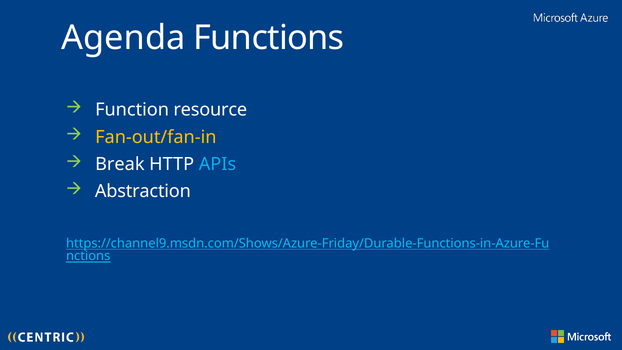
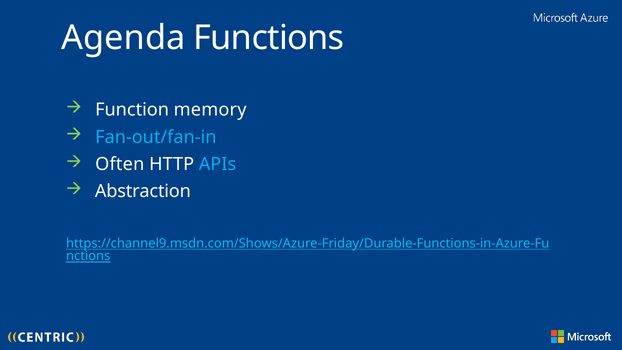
resource: resource -> memory
Fan-out/fan-in colour: yellow -> light blue
Break: Break -> Often
